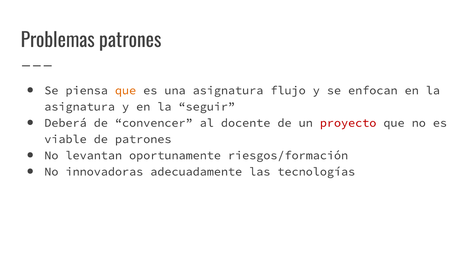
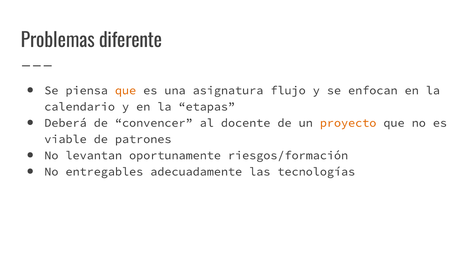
Problemas patrones: patrones -> diferente
asignatura at (80, 107): asignatura -> calendario
seguir: seguir -> etapas
proyecto colour: red -> orange
innovadoras: innovadoras -> entregables
